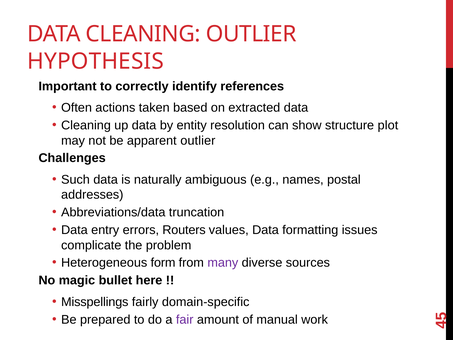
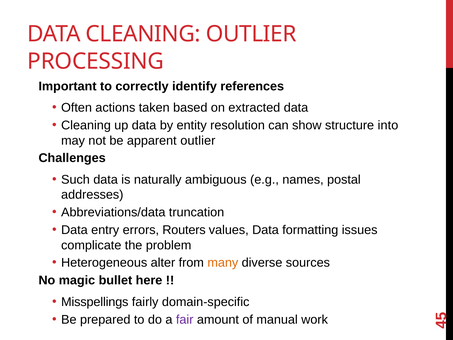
HYPOTHESIS: HYPOTHESIS -> PROCESSING
plot: plot -> into
form: form -> alter
many colour: purple -> orange
